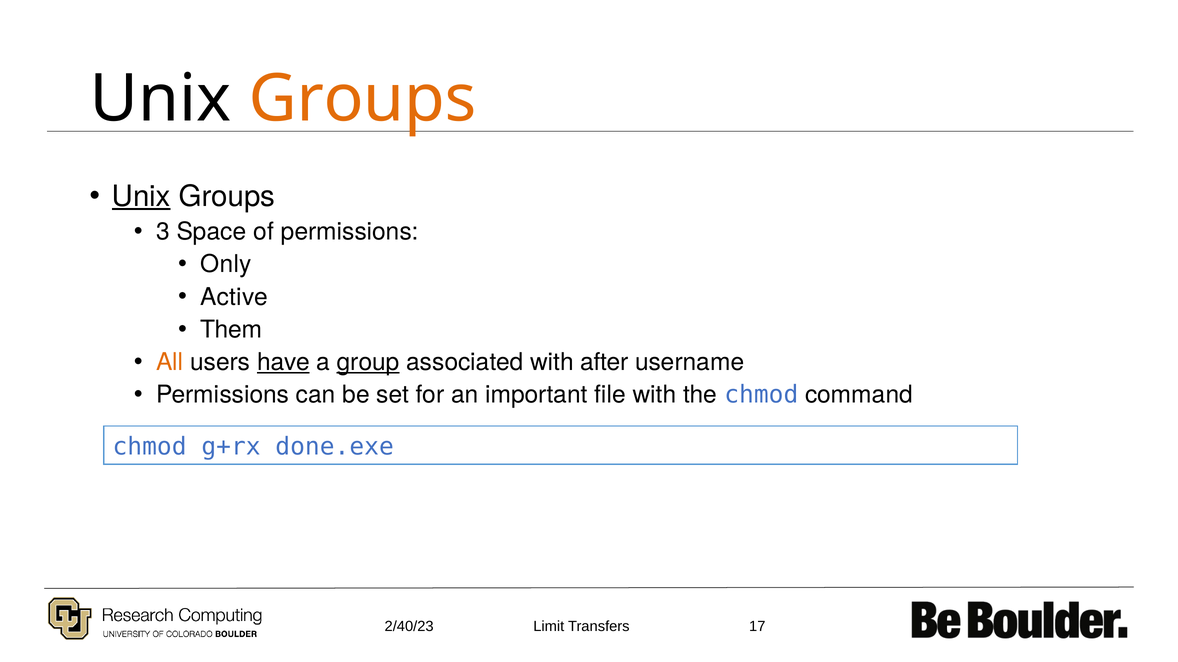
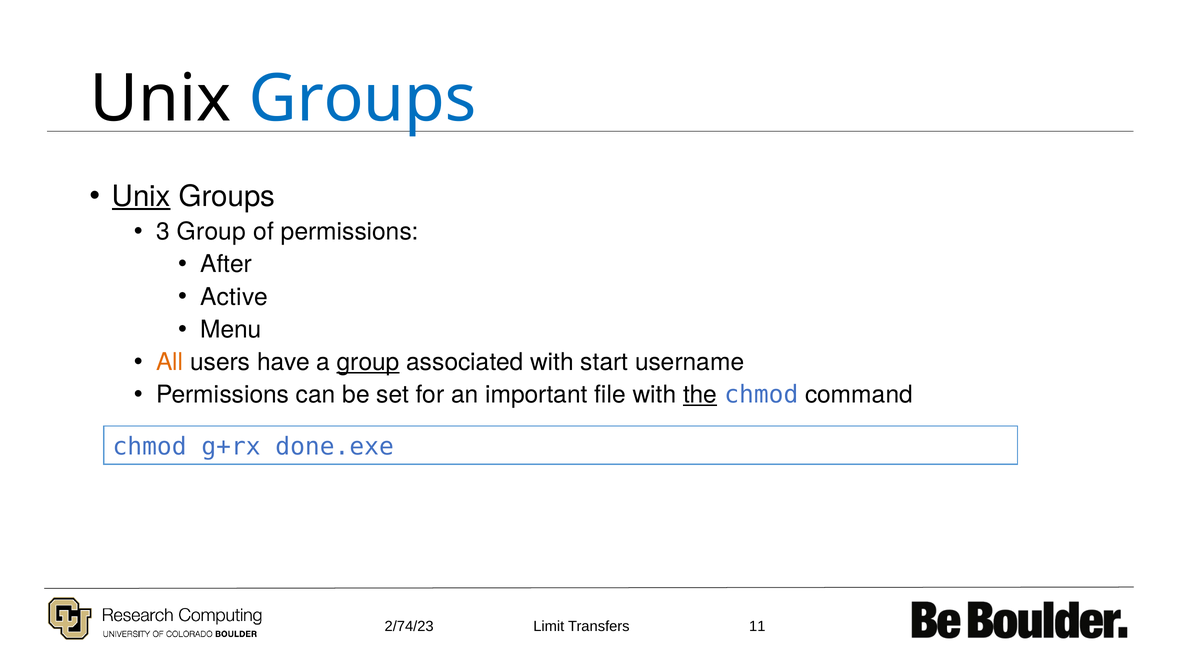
Groups at (362, 99) colour: orange -> blue
3 Space: Space -> Group
Only: Only -> After
Them: Them -> Menu
have underline: present -> none
after: after -> start
the underline: none -> present
2/40/23: 2/40/23 -> 2/74/23
17: 17 -> 11
